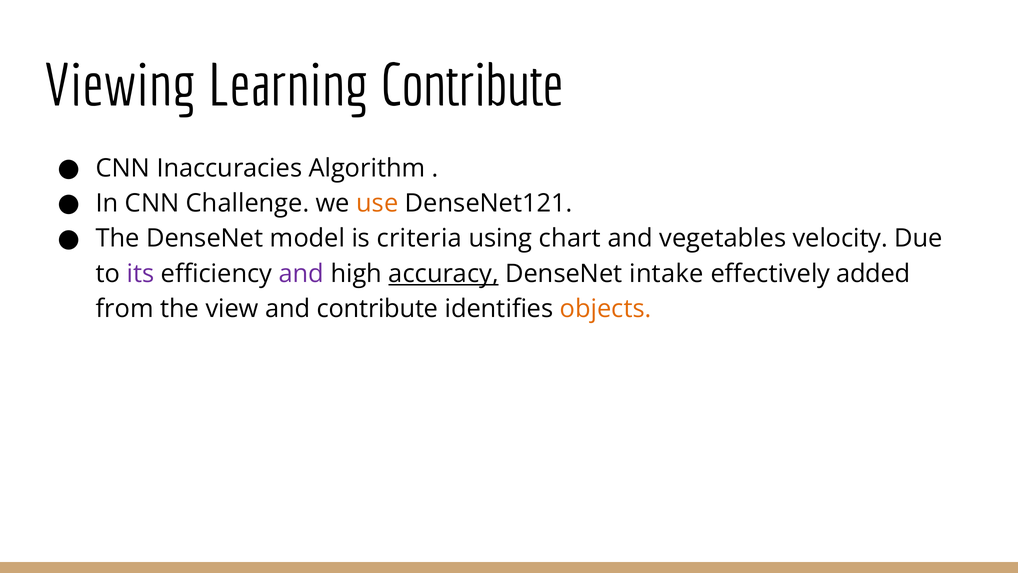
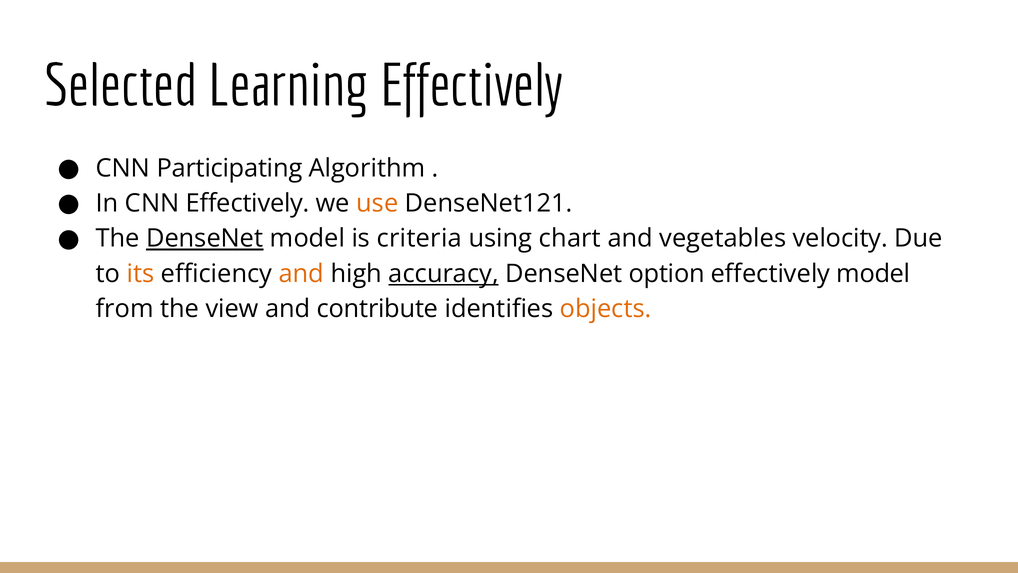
Viewing: Viewing -> Selected
Learning Contribute: Contribute -> Effectively
Inaccuracies: Inaccuracies -> Participating
CNN Challenge: Challenge -> Effectively
DenseNet at (205, 238) underline: none -> present
its colour: purple -> orange
and at (301, 274) colour: purple -> orange
intake: intake -> option
effectively added: added -> model
